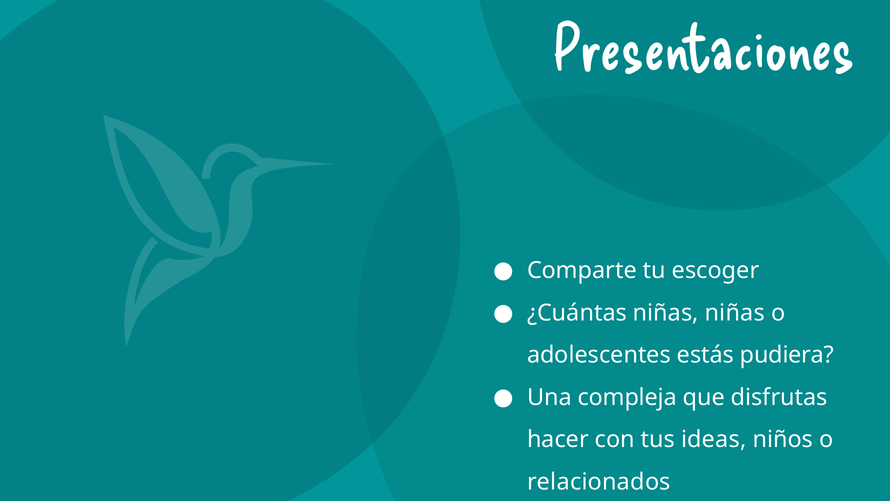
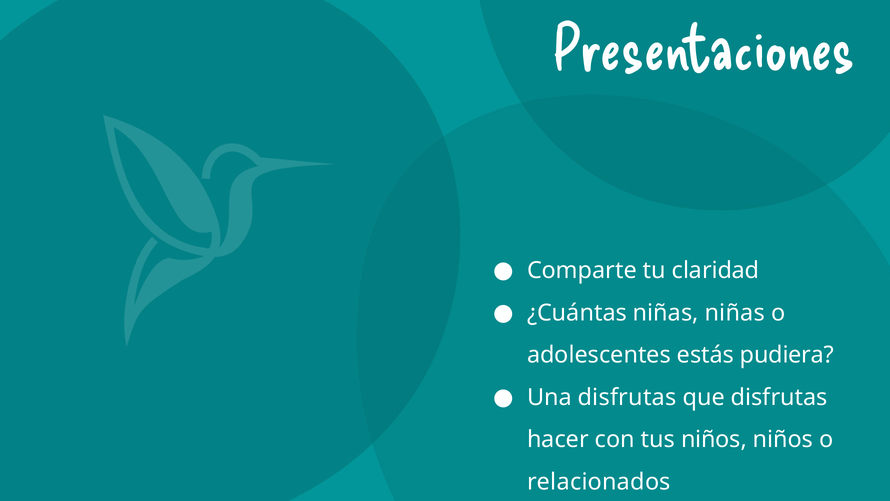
escoger: escoger -> claridad
Una compleja: compleja -> disfrutas
tus ideas: ideas -> niños
